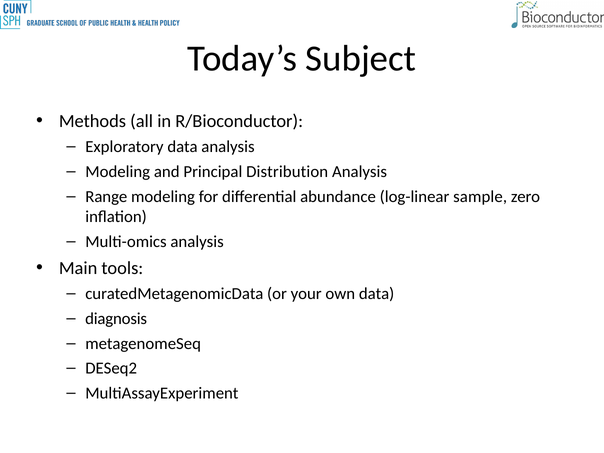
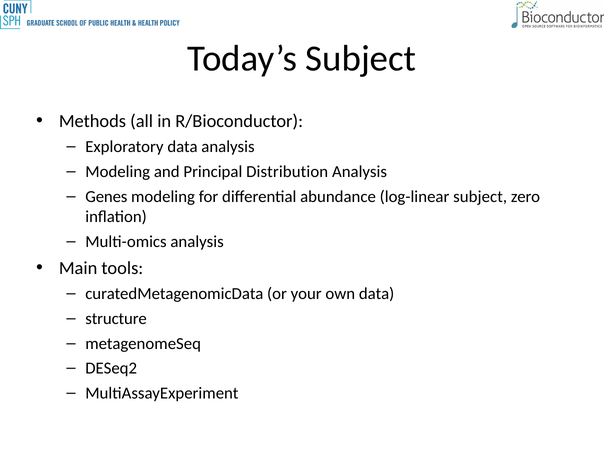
Range: Range -> Genes
log-linear sample: sample -> subject
diagnosis: diagnosis -> structure
